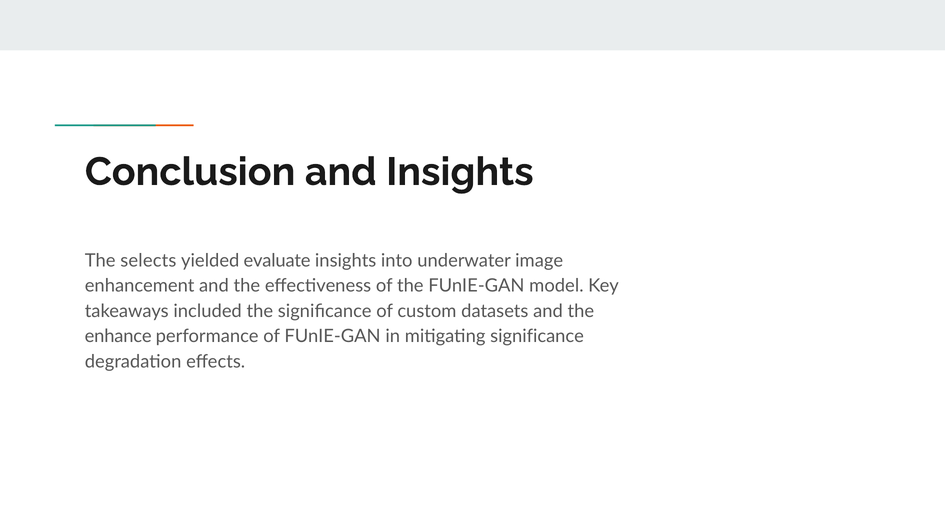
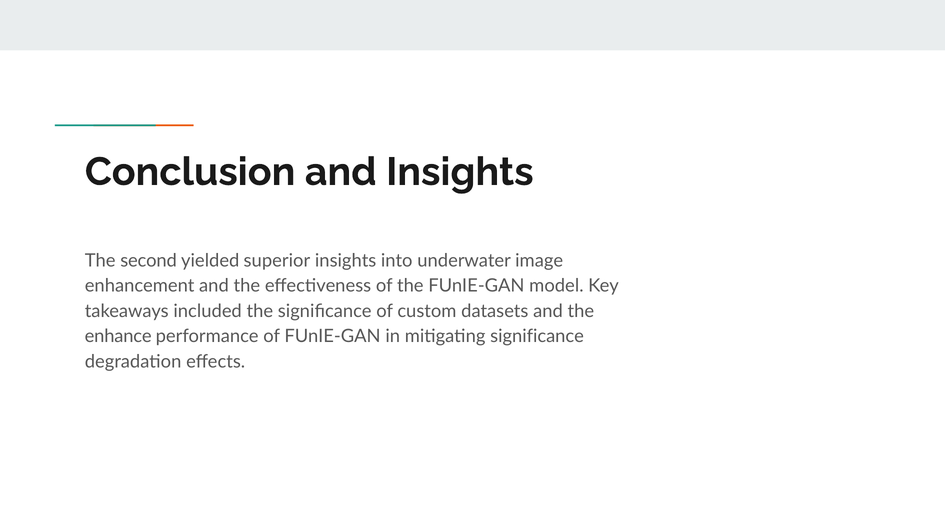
selects: selects -> second
evaluate: evaluate -> superior
